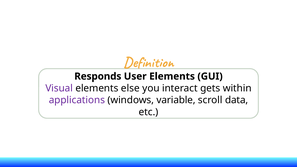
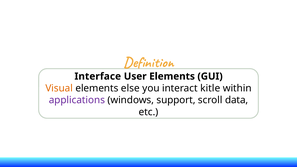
Responds: Responds -> Interface
Visual colour: purple -> orange
gets: gets -> kitle
variable: variable -> support
